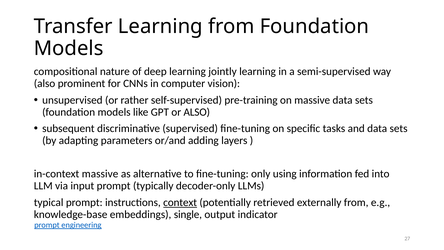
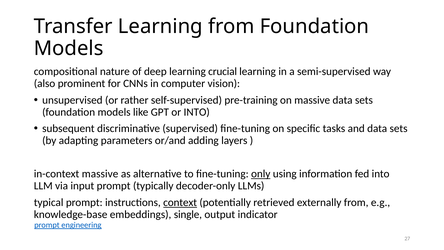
jointly: jointly -> crucial
or ALSO: ALSO -> INTO
only underline: none -> present
